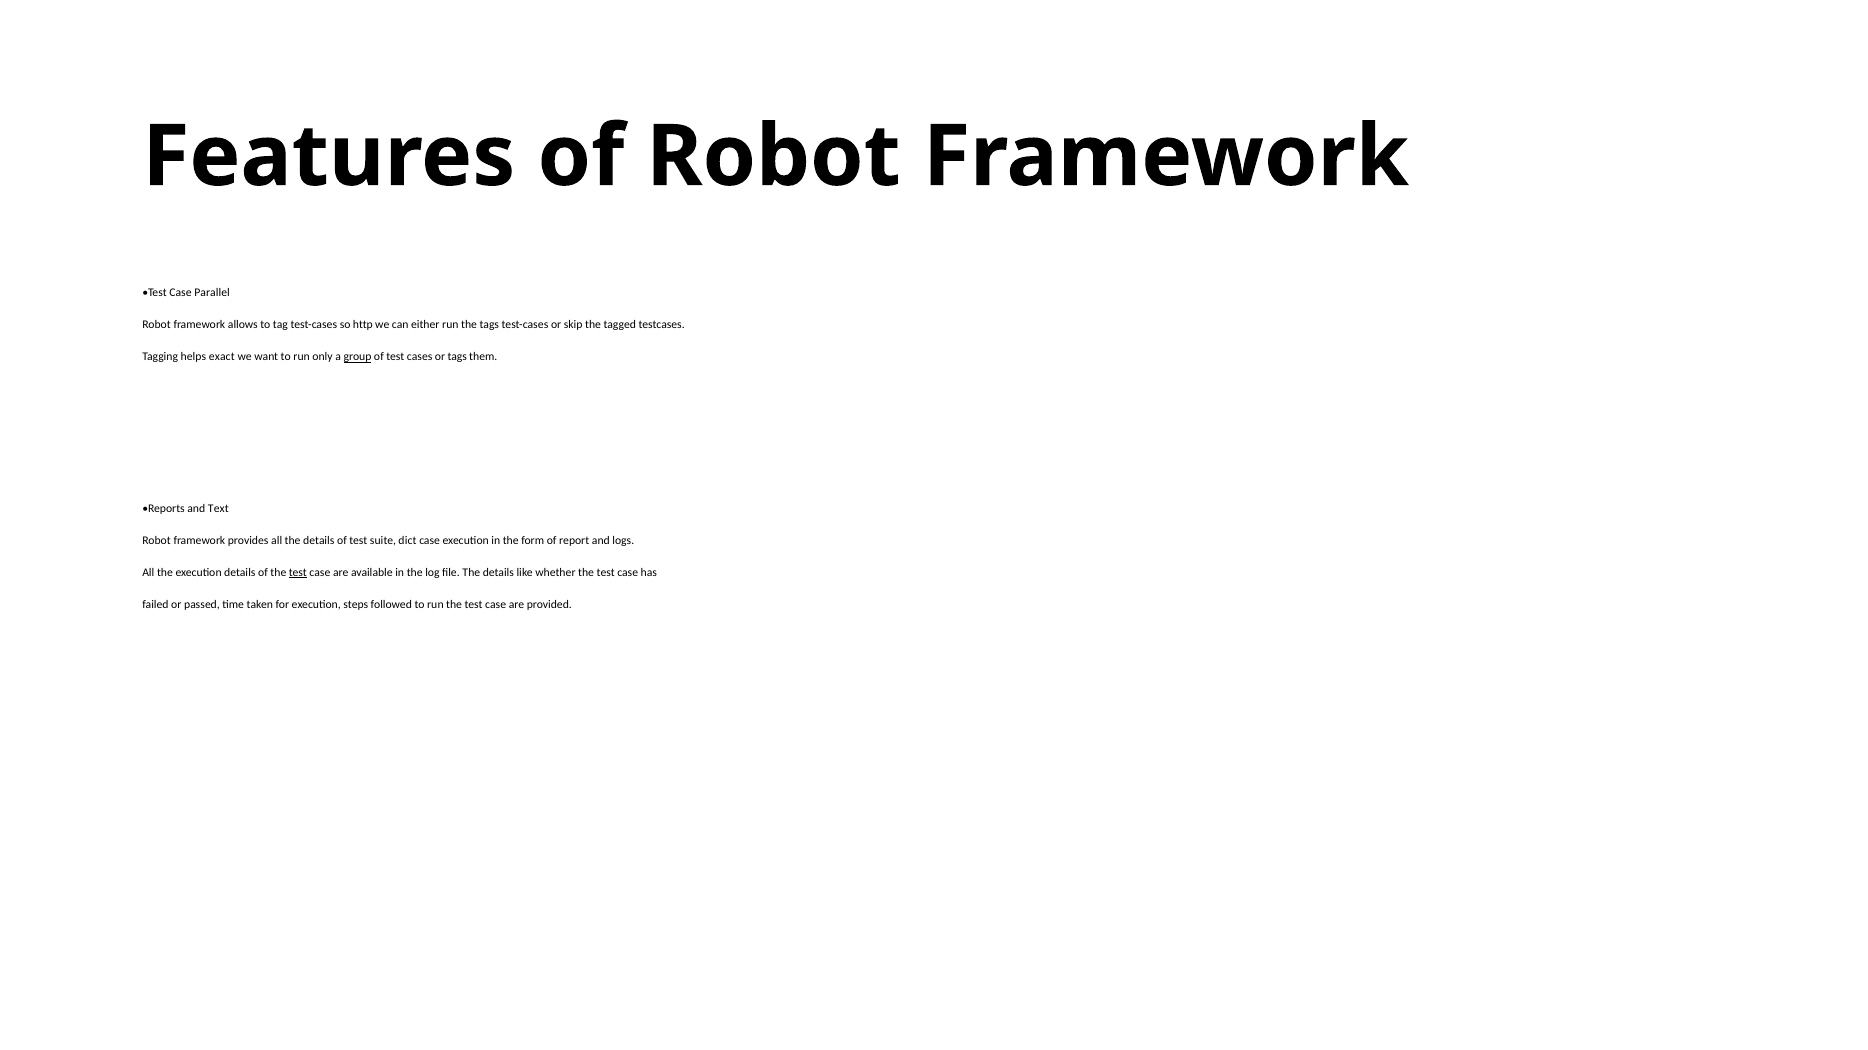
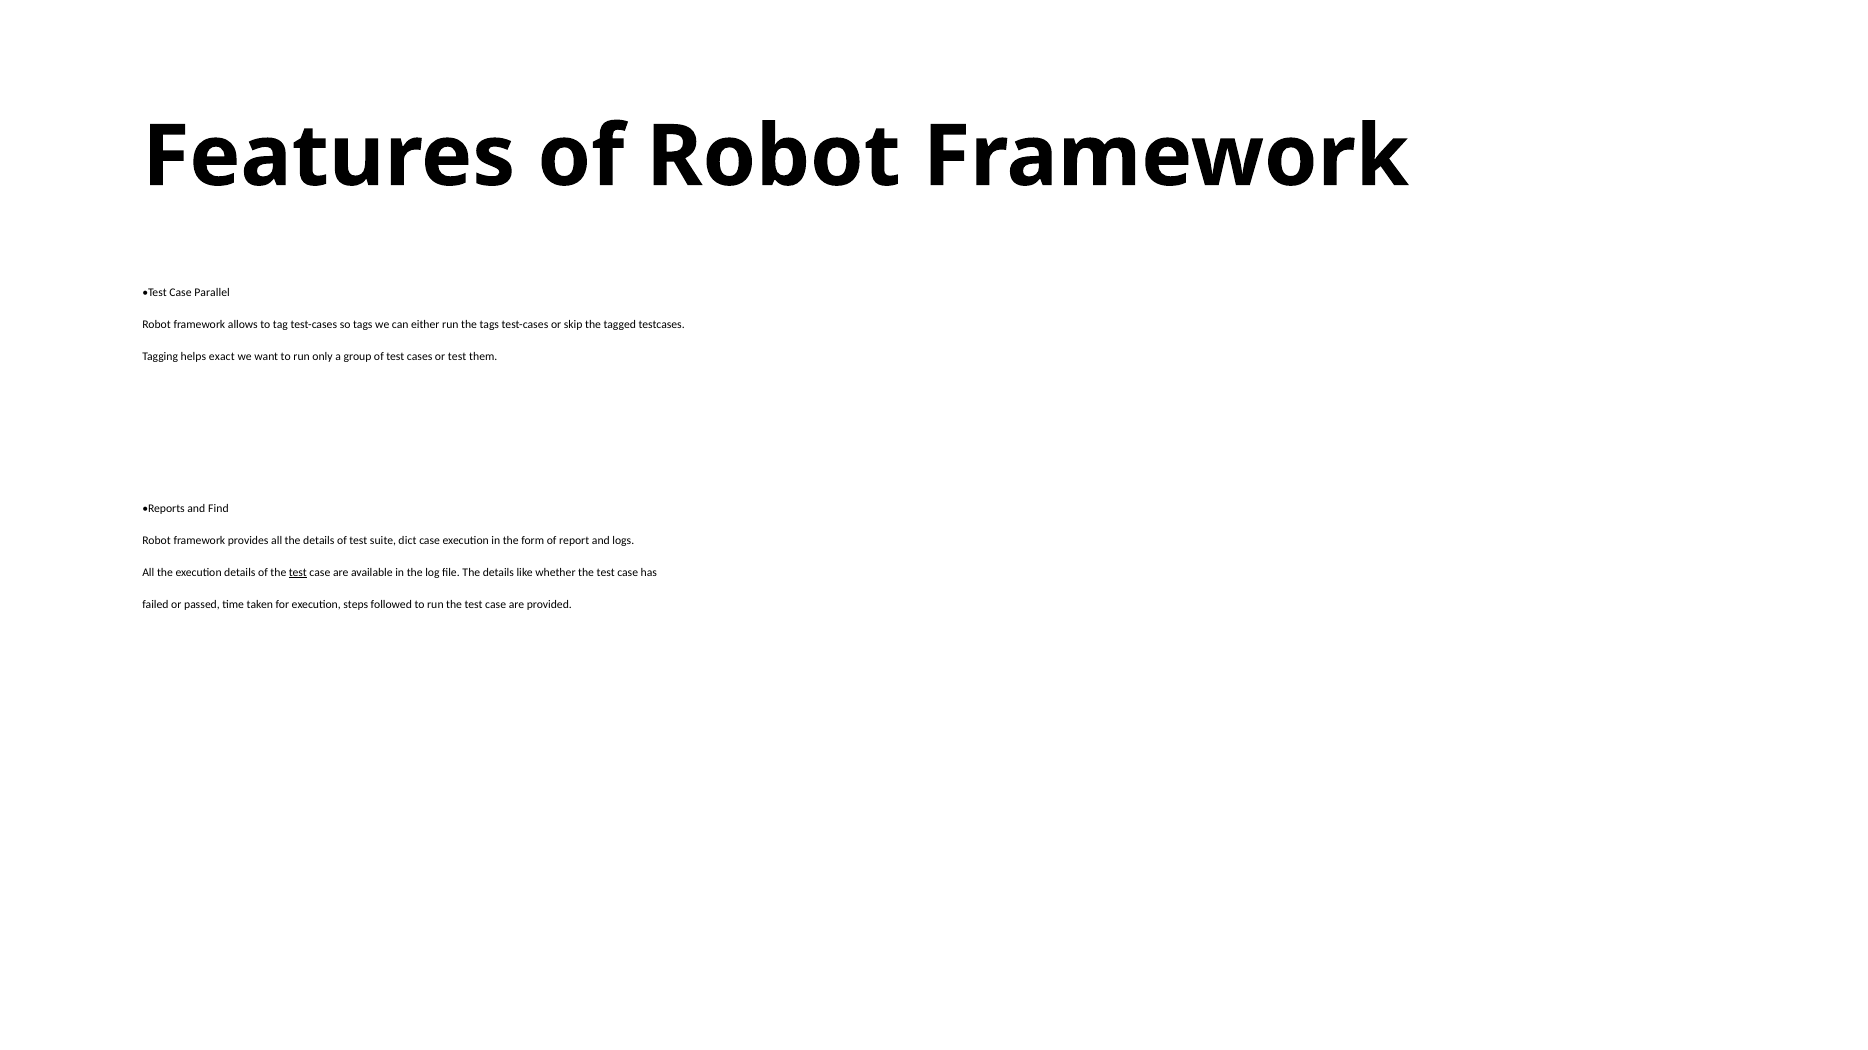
so http: http -> tags
group underline: present -> none
or tags: tags -> test
Text: Text -> Find
